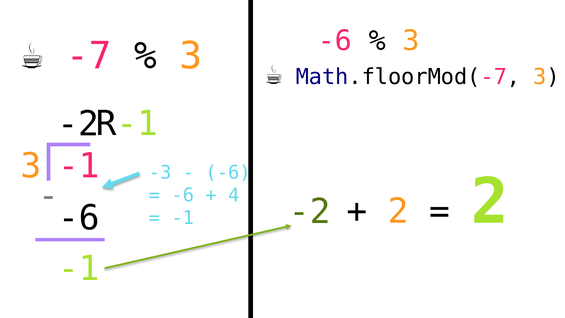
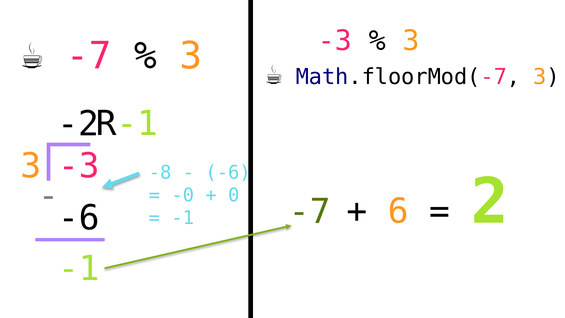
-6 at (335, 41): -6 -> -3
-1 at (79, 166): -1 -> -3
-3: -3 -> -8
-6 at (183, 195): -6 -> -0
4: 4 -> 0
2 at (398, 211): 2 -> 6
-2 at (310, 212): -2 -> -7
